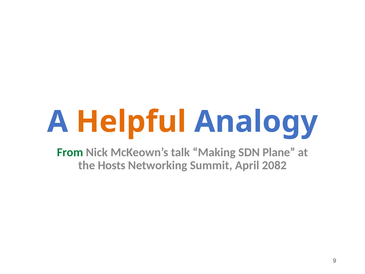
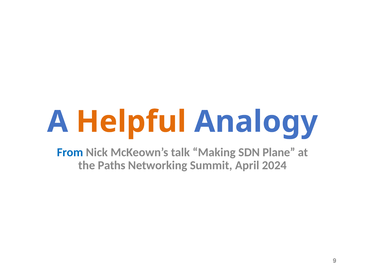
From colour: green -> blue
Hosts: Hosts -> Paths
2082: 2082 -> 2024
